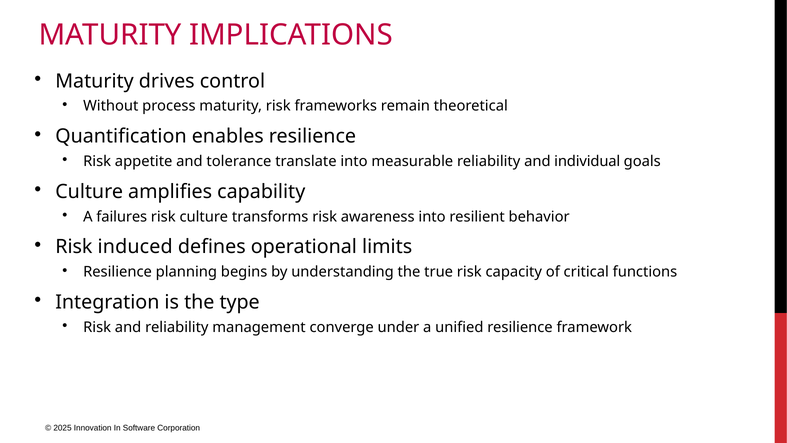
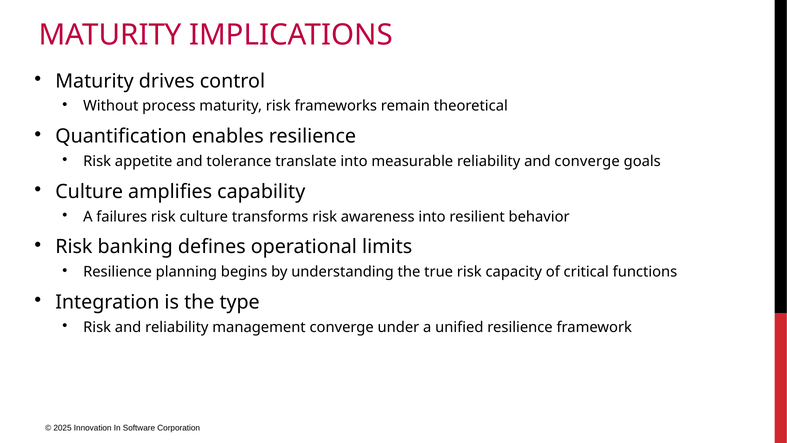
and individual: individual -> converge
induced: induced -> banking
